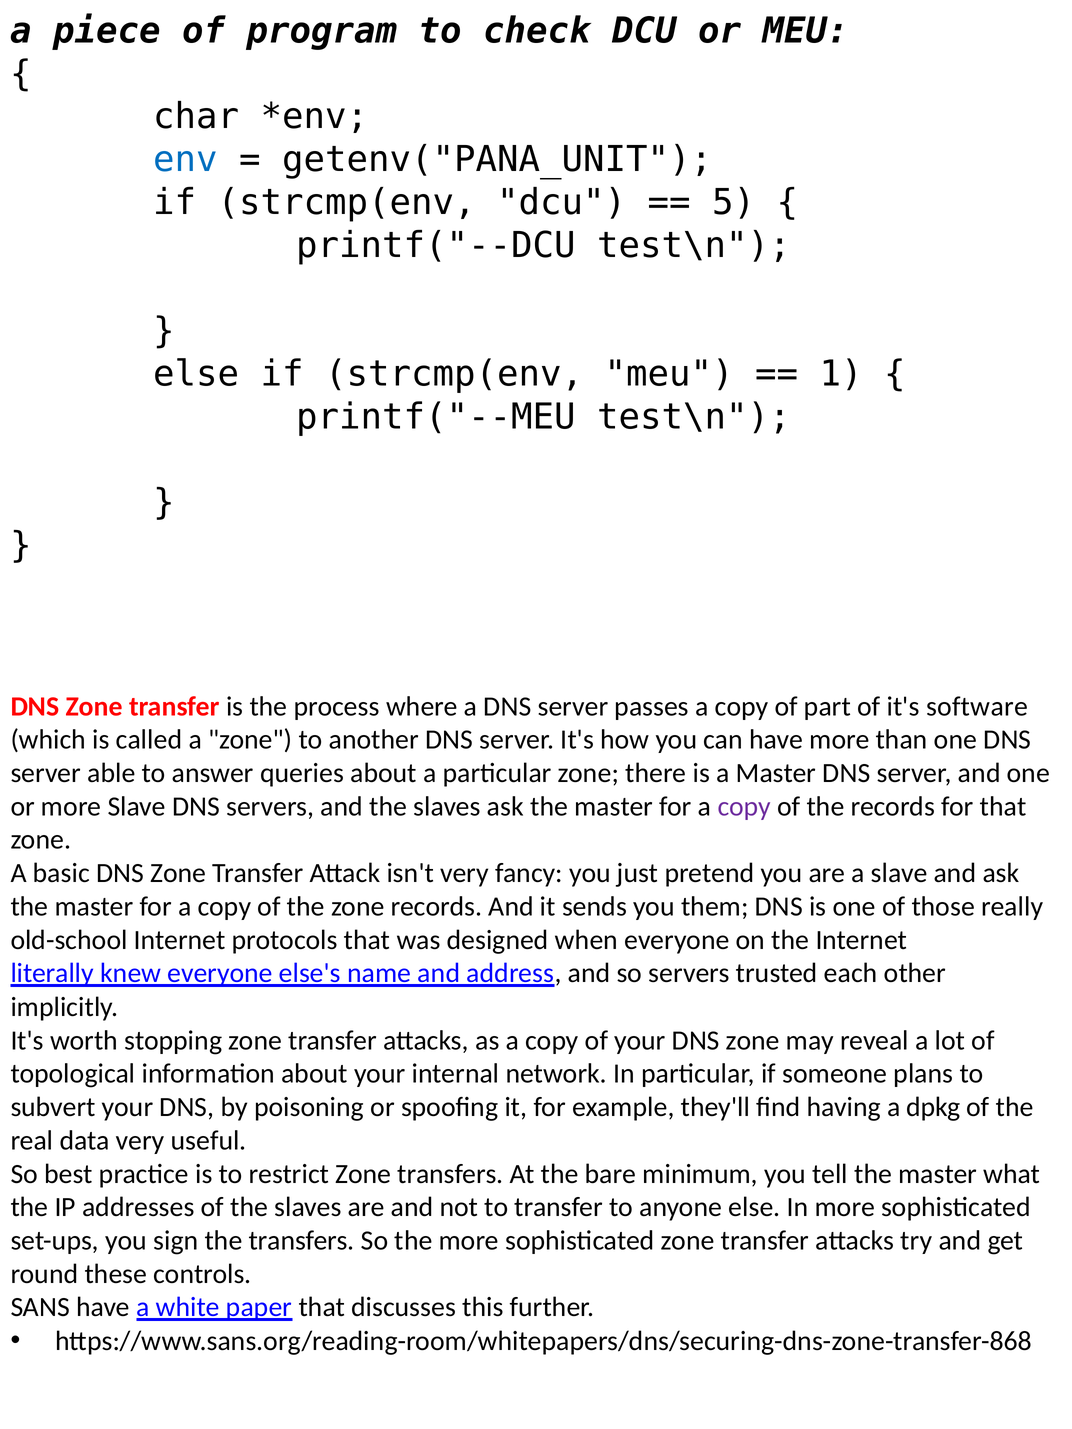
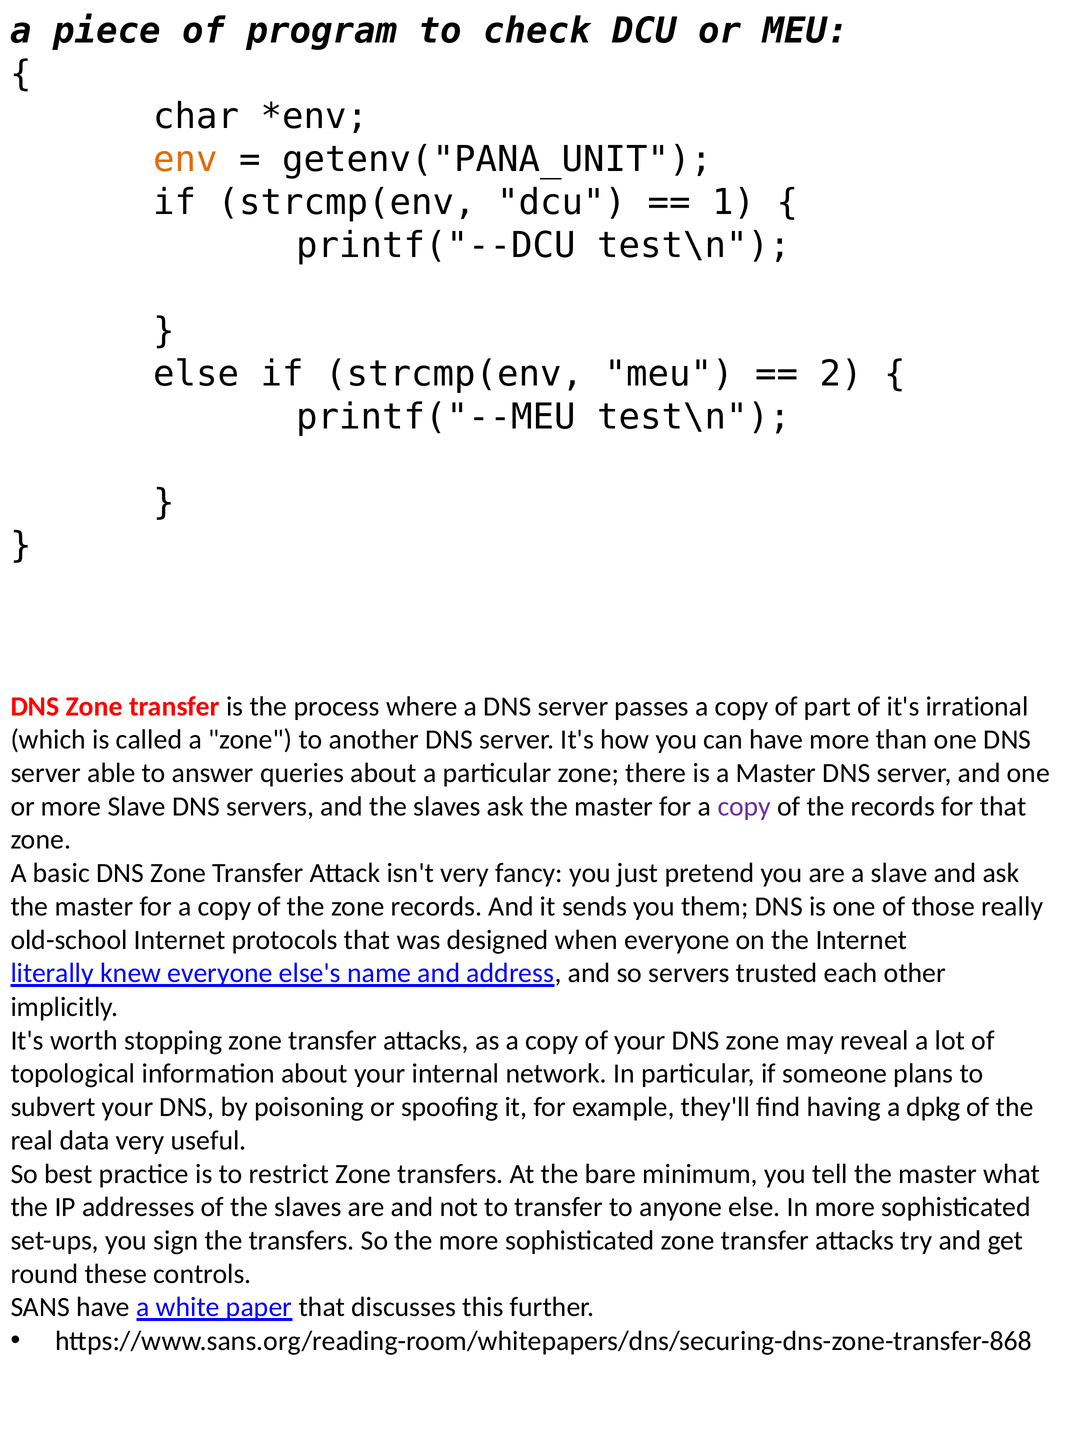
env colour: blue -> orange
5: 5 -> 1
1: 1 -> 2
software: software -> irrational
